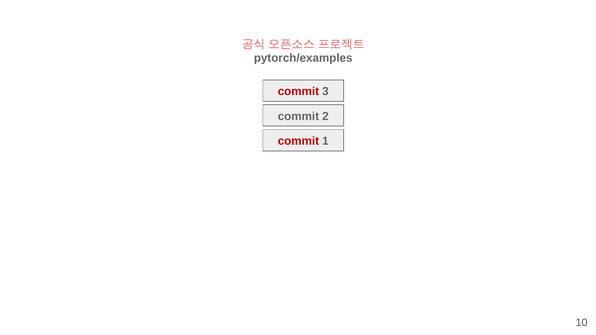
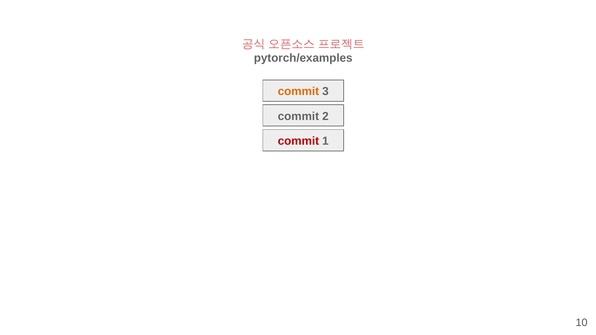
commit at (298, 91) colour: red -> orange
